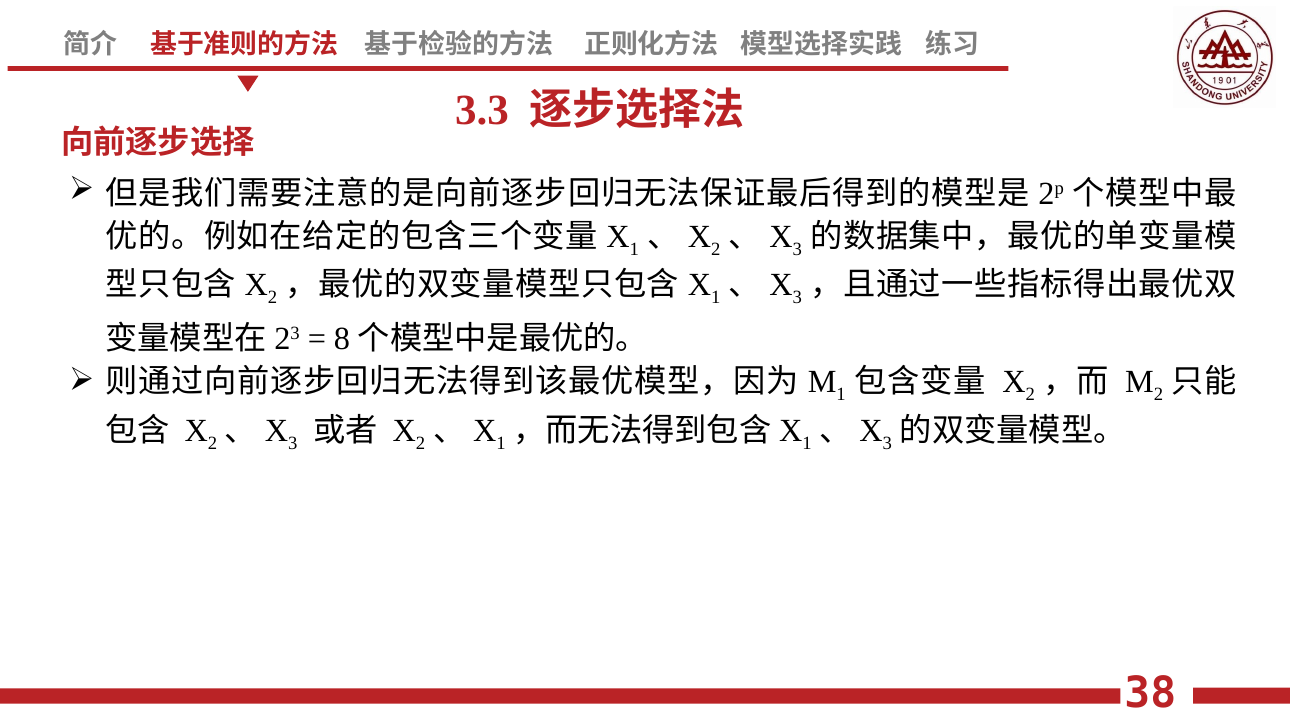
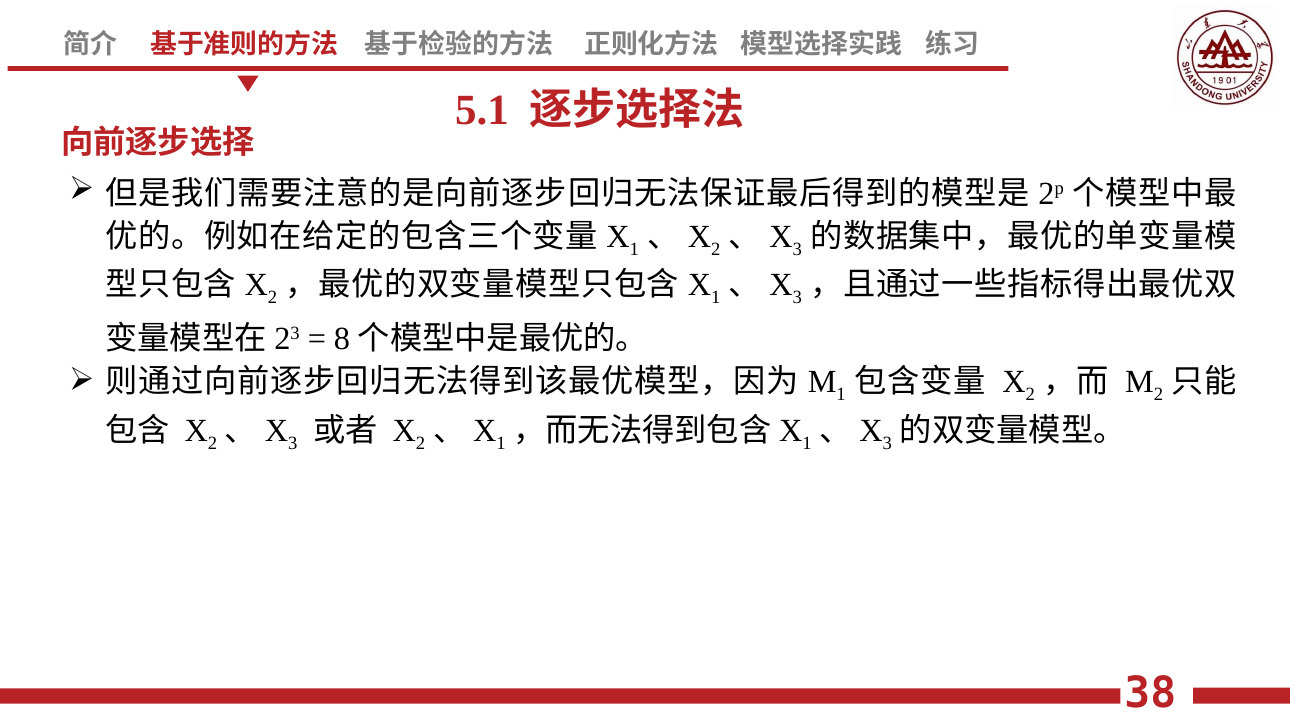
3.3: 3.3 -> 5.1
